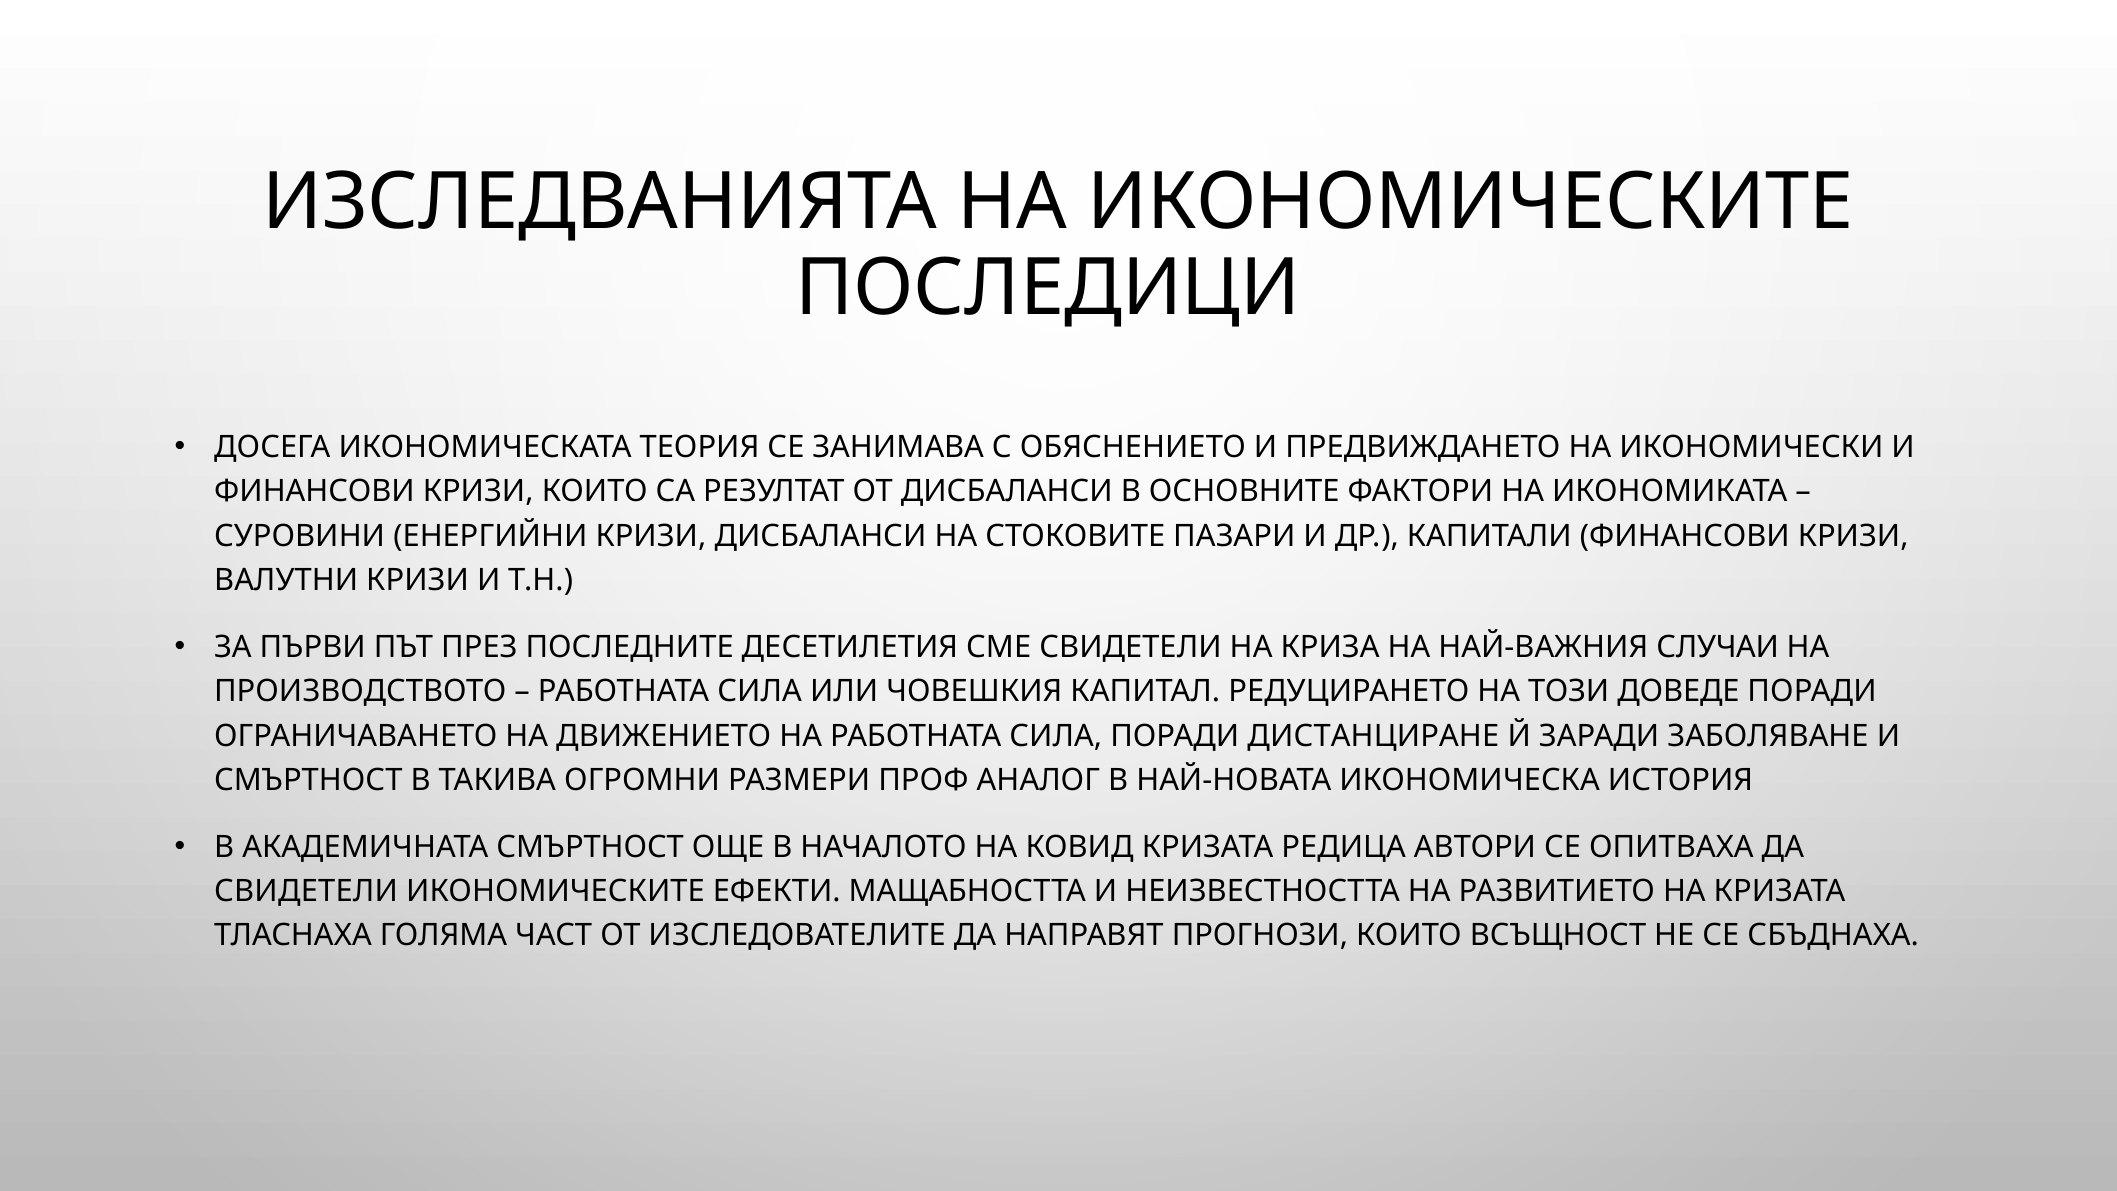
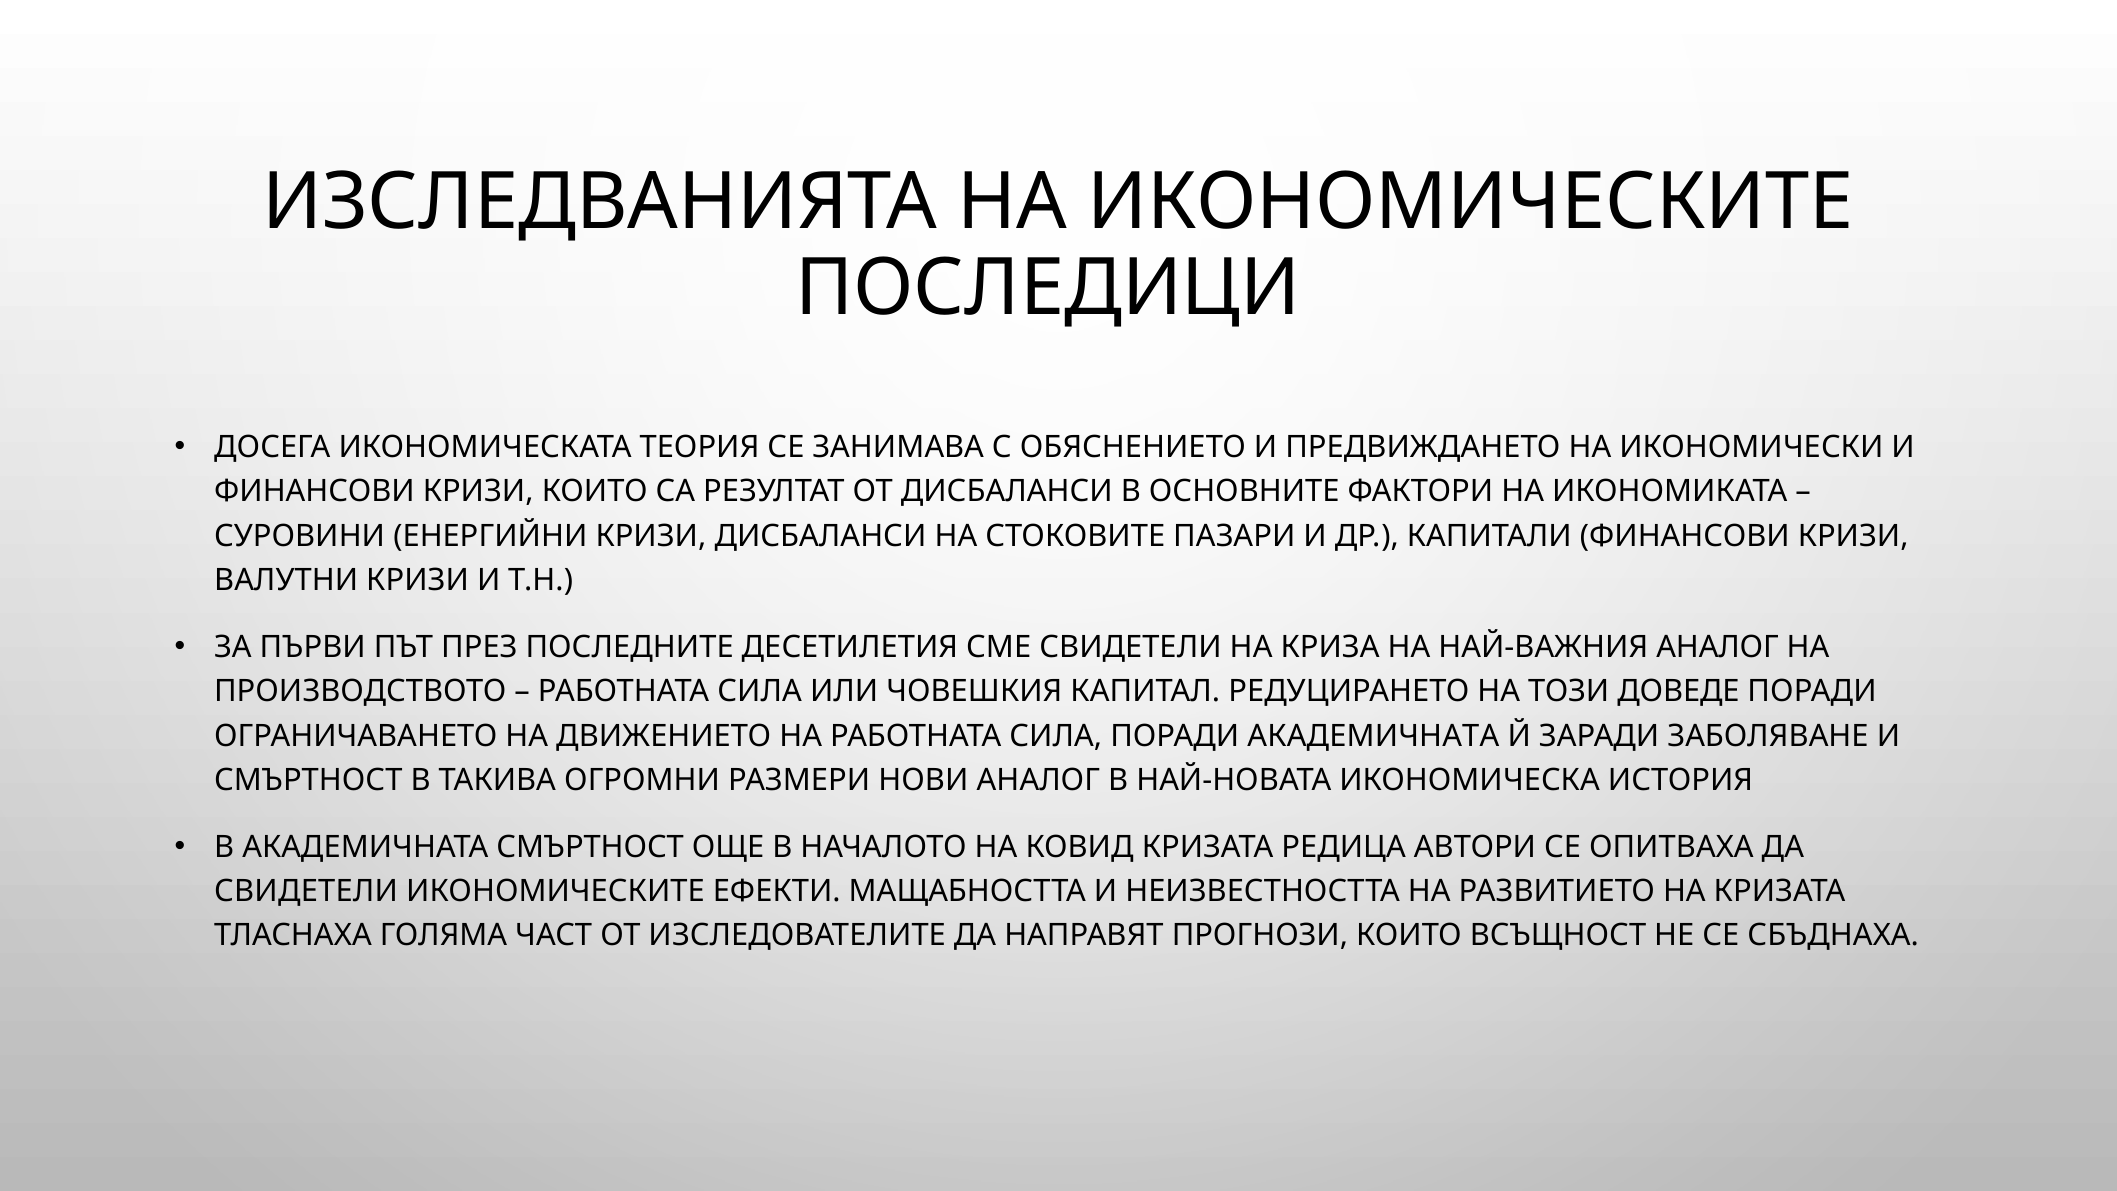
НАЙ-ВАЖНИЯ СЛУЧАИ: СЛУЧАИ -> АНАЛОГ
ПОРАДИ ДИСТАНЦИРАНЕ: ДИСТАНЦИРАНЕ -> АКАДЕМИЧНАТА
ПРОФ: ПРОФ -> НОВИ
